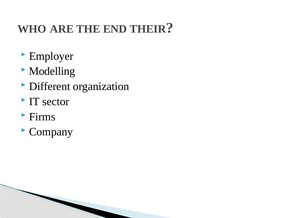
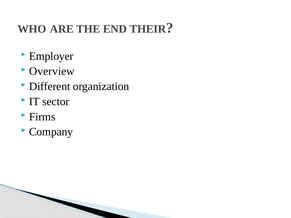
Modelling: Modelling -> Overview
